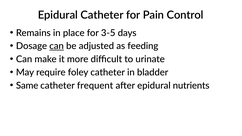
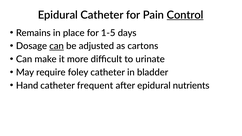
Control underline: none -> present
3-5: 3-5 -> 1-5
feeding: feeding -> cartons
Same: Same -> Hand
